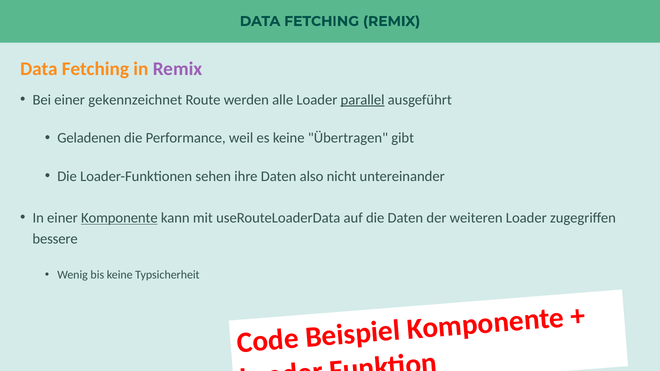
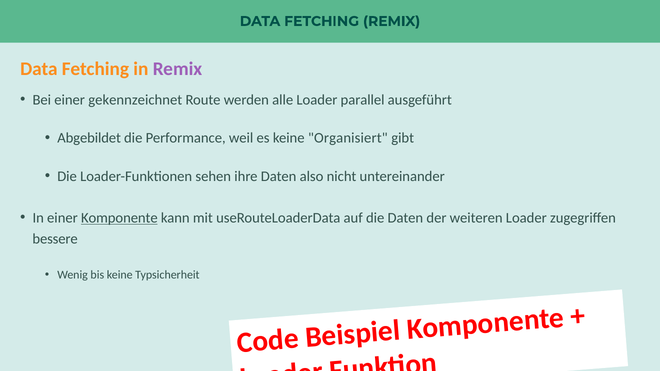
parallel underline: present -> none
Geladenen: Geladenen -> Abgebildet
Übertragen: Übertragen -> Organisiert
